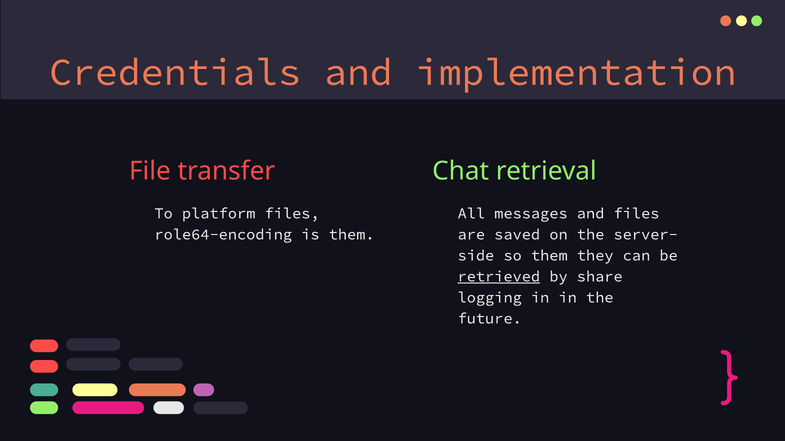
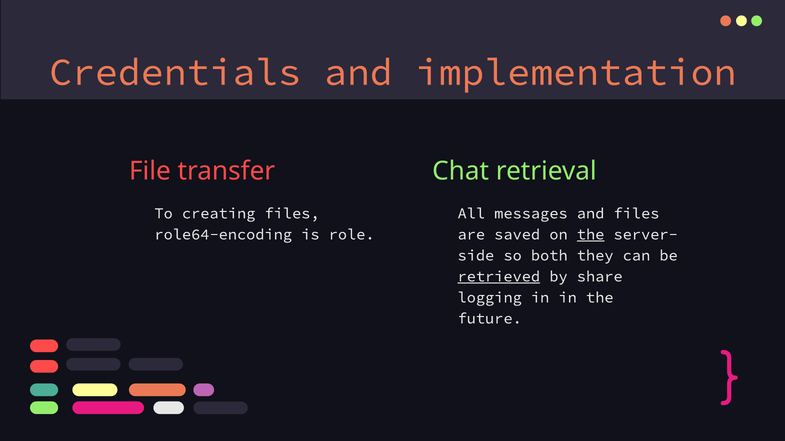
platform: platform -> creating
is them: them -> role
the at (591, 235) underline: none -> present
so them: them -> both
